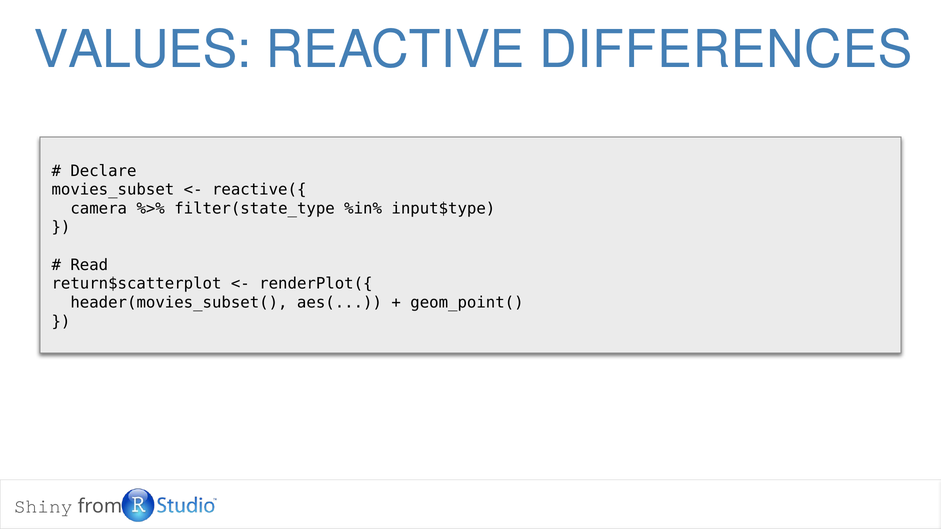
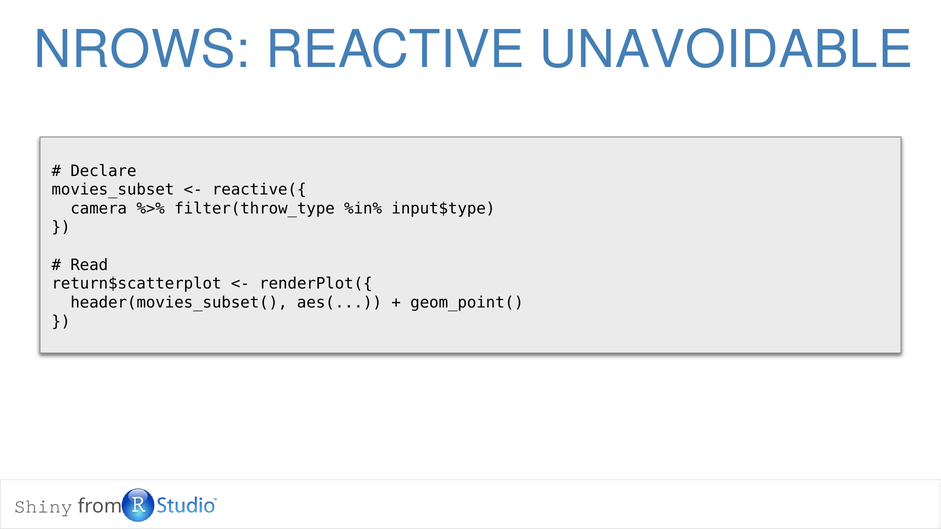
VALUES: VALUES -> NROWS
DIFFERENCES: DIFFERENCES -> UNAVOIDABLE
filter(state_type: filter(state_type -> filter(throw_type
